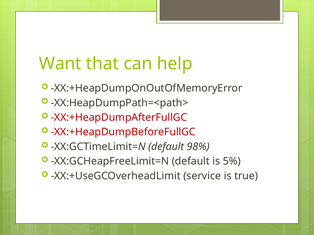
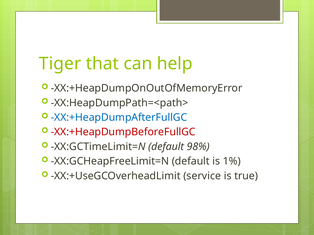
Want: Want -> Tiger
XX:+HeapDumpAfterFullGC colour: red -> blue
5%: 5% -> 1%
